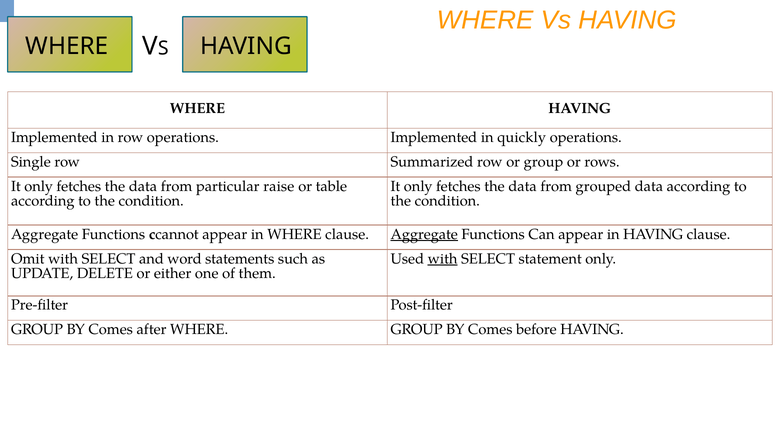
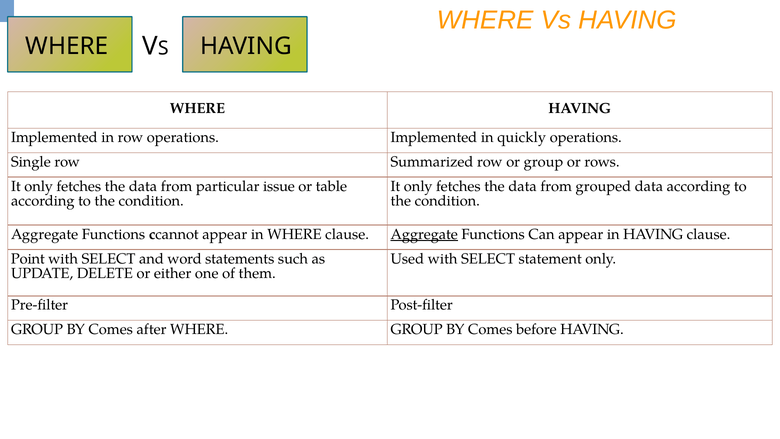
raise: raise -> issue
Omit: Omit -> Point
with at (443, 259) underline: present -> none
